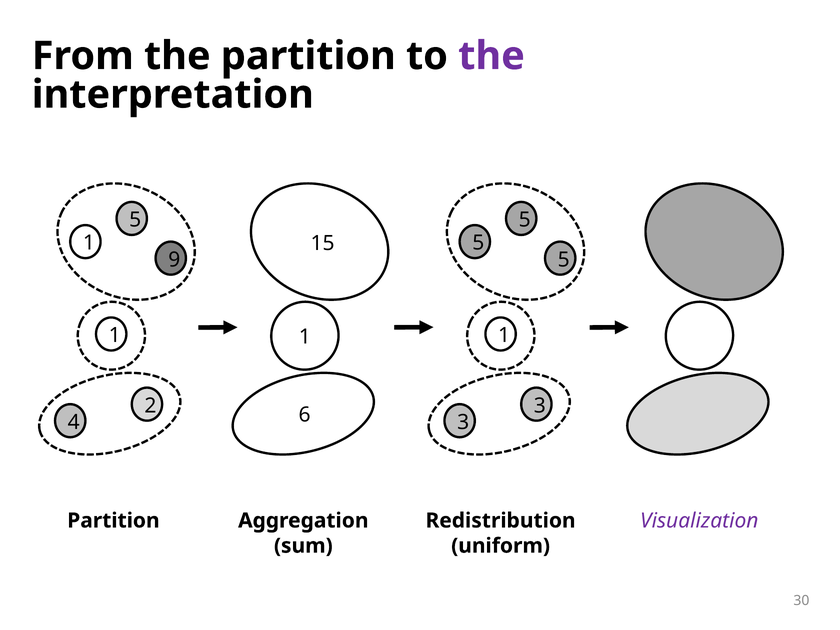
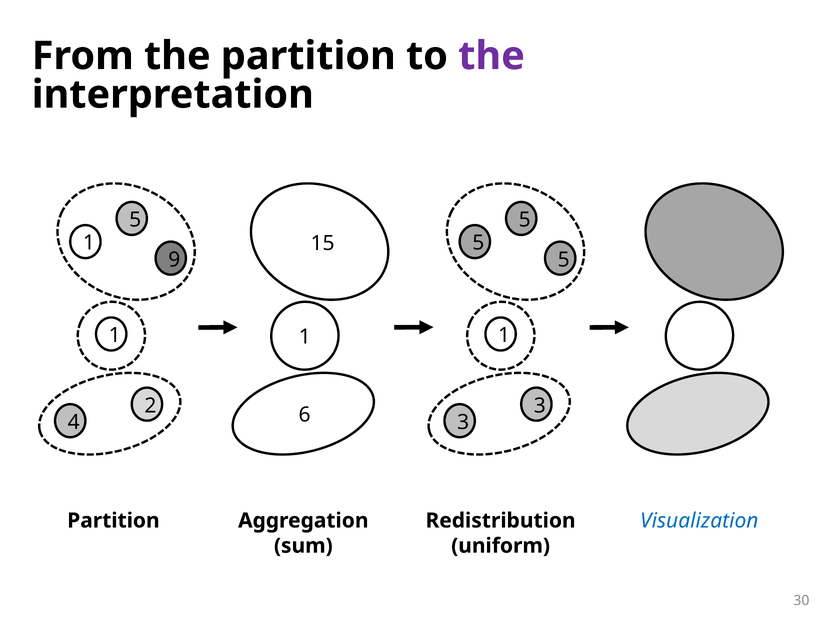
Visualization colour: purple -> blue
